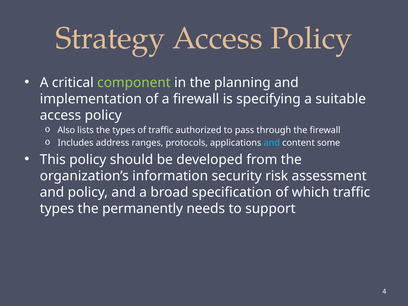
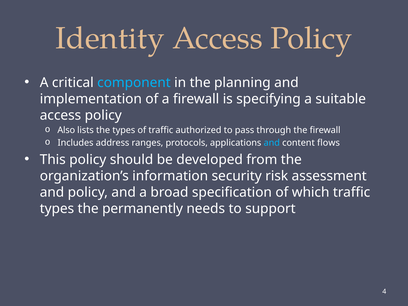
Strategy: Strategy -> Identity
component colour: light green -> light blue
some: some -> flows
